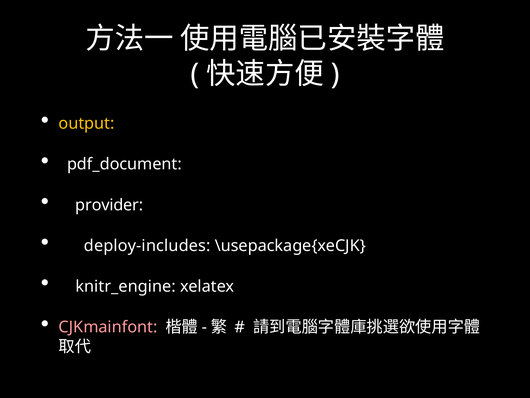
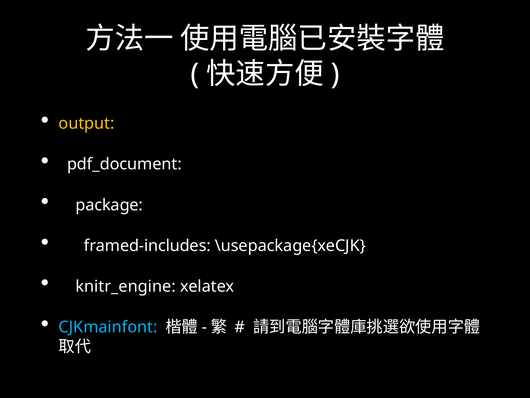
provider: provider -> package
deploy-includes: deploy-includes -> framed-includes
CJKmainfont colour: pink -> light blue
